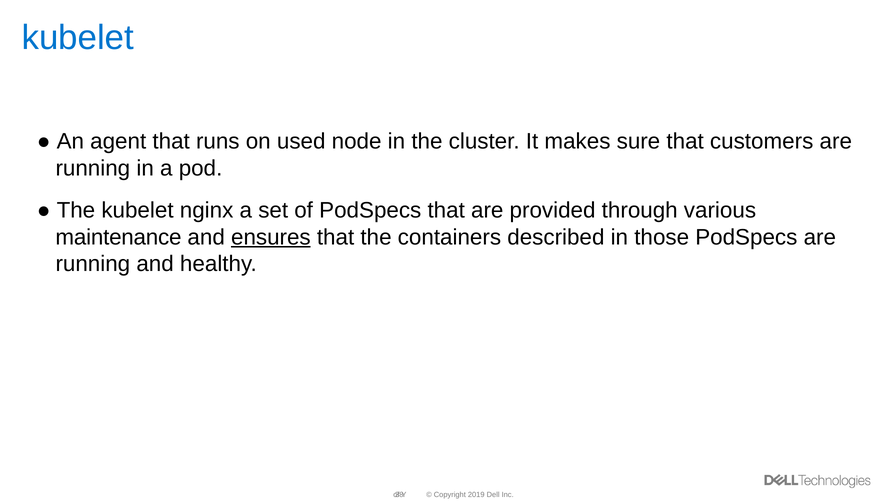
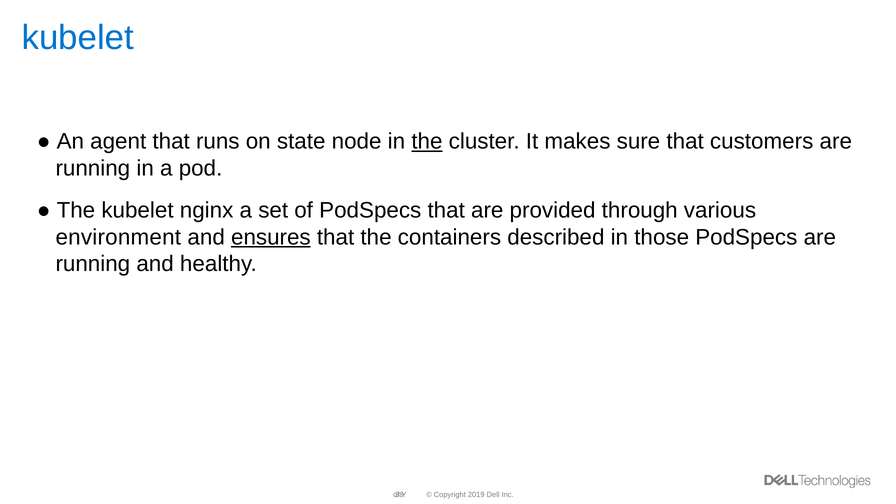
used: used -> state
the at (427, 142) underline: none -> present
maintenance: maintenance -> environment
